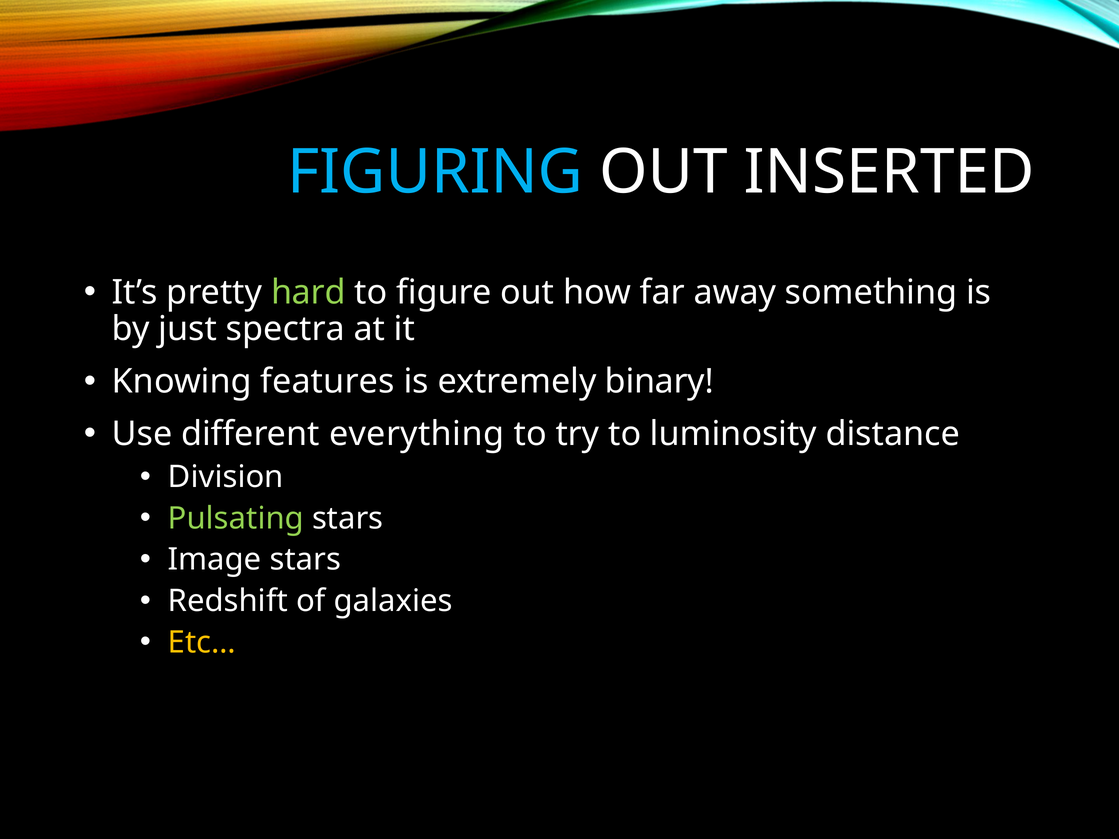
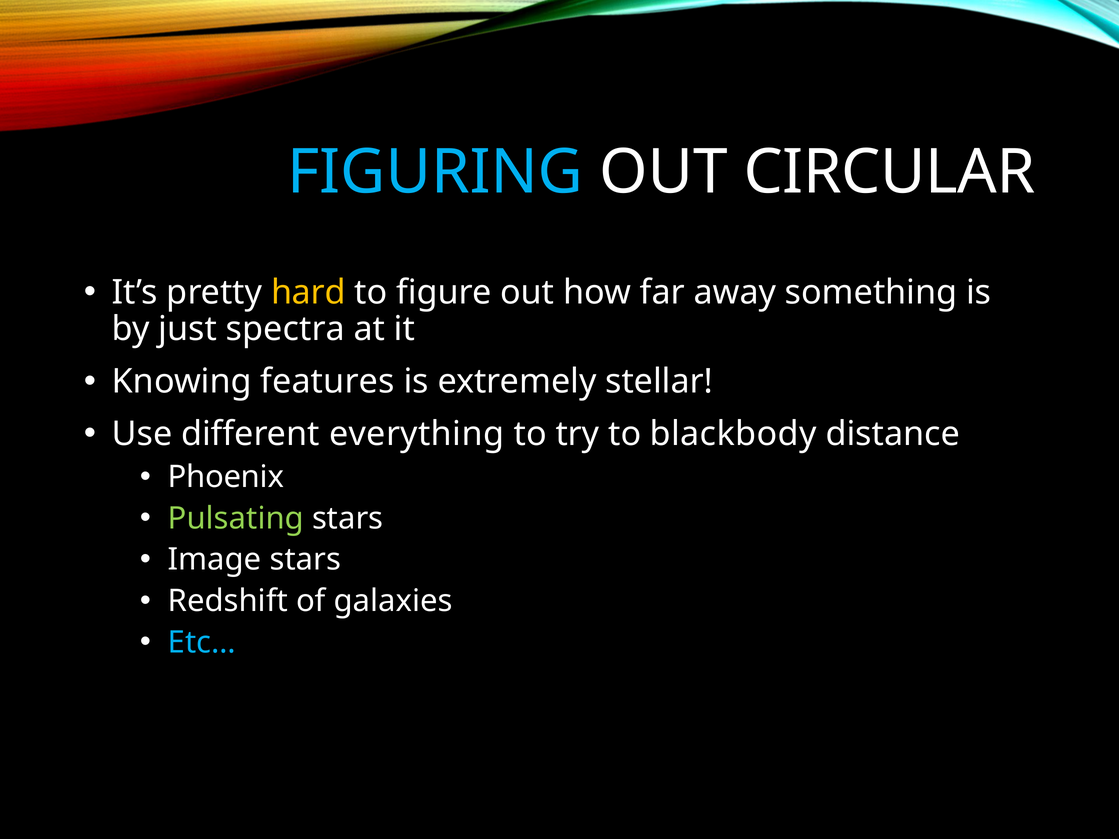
INSERTED: INSERTED -> CIRCULAR
hard colour: light green -> yellow
binary: binary -> stellar
luminosity: luminosity -> blackbody
Division: Division -> Phoenix
Etc… colour: yellow -> light blue
